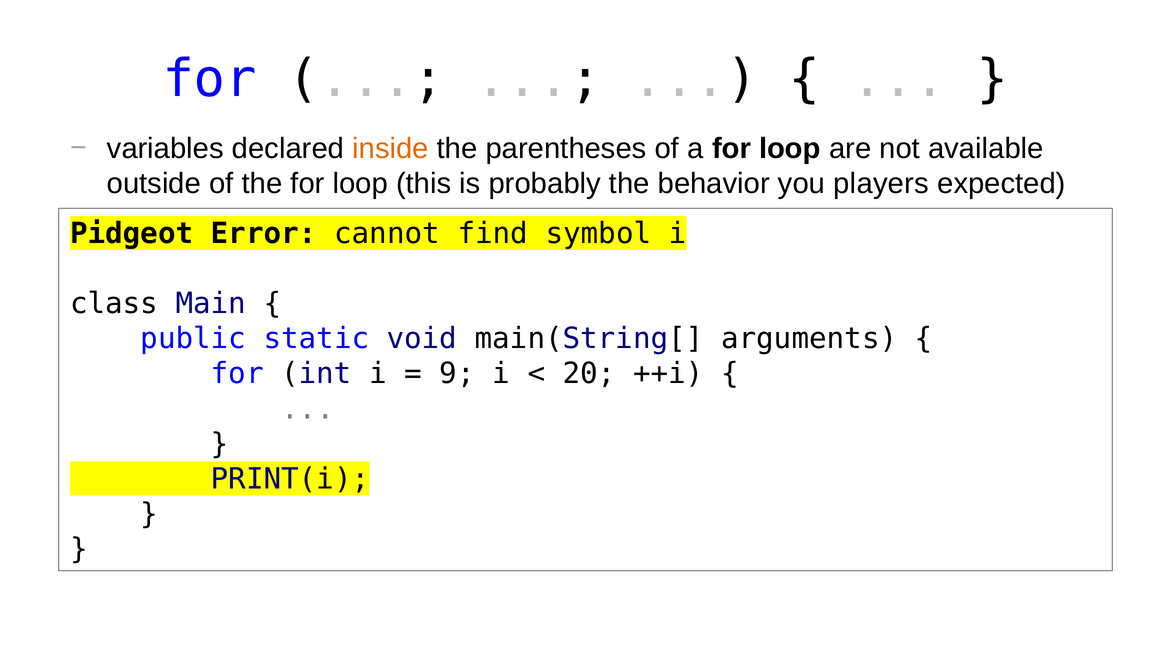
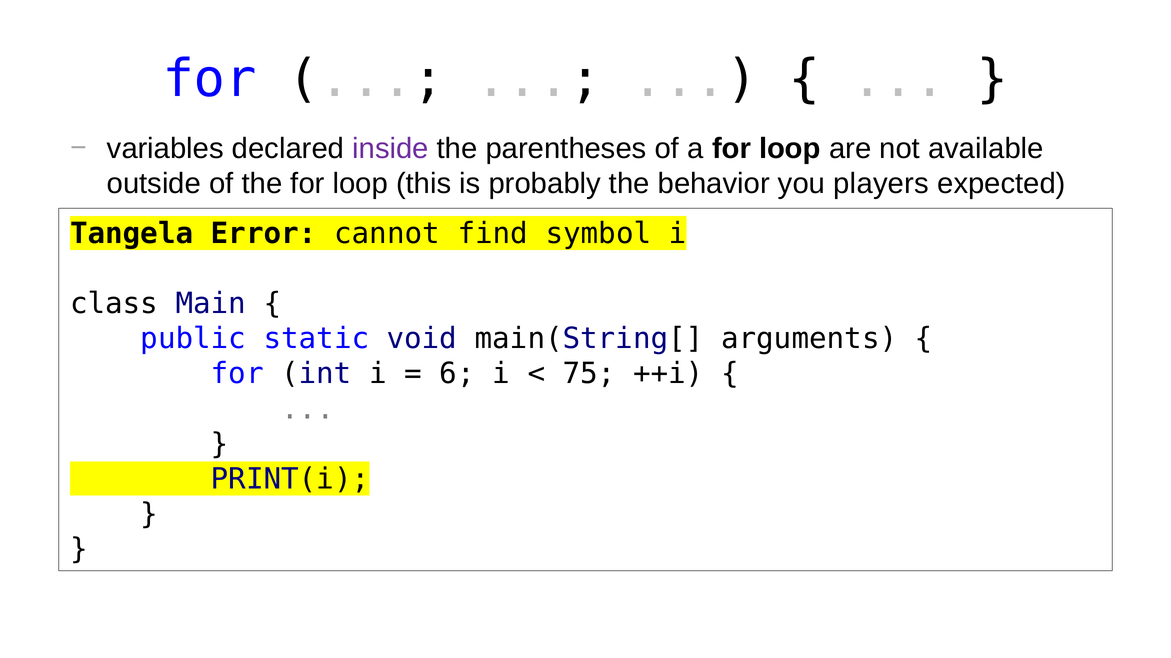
inside colour: orange -> purple
Pidgeot: Pidgeot -> Tangela
9: 9 -> 6
20: 20 -> 75
